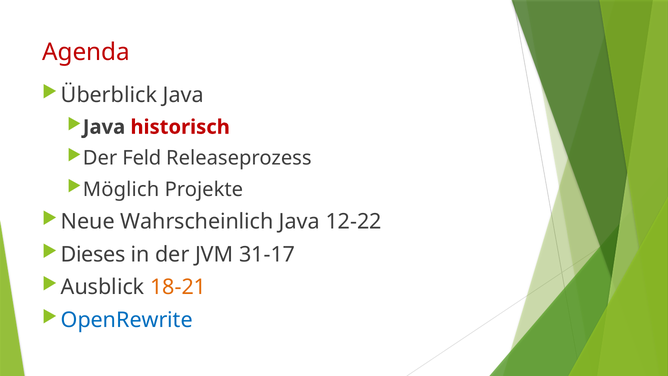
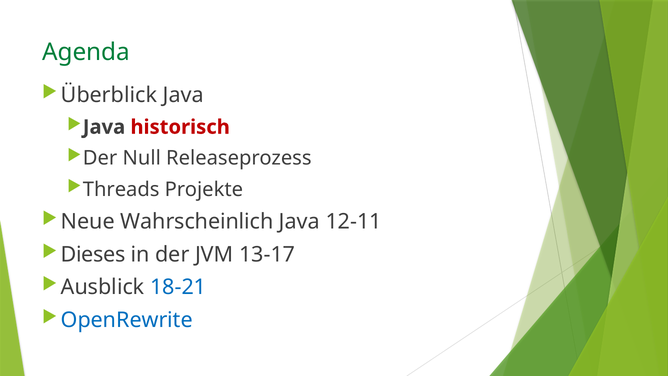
Agenda colour: red -> green
Feld: Feld -> Null
Möglich: Möglich -> Threads
12-22: 12-22 -> 12-11
31-17: 31-17 -> 13-17
18-21 colour: orange -> blue
